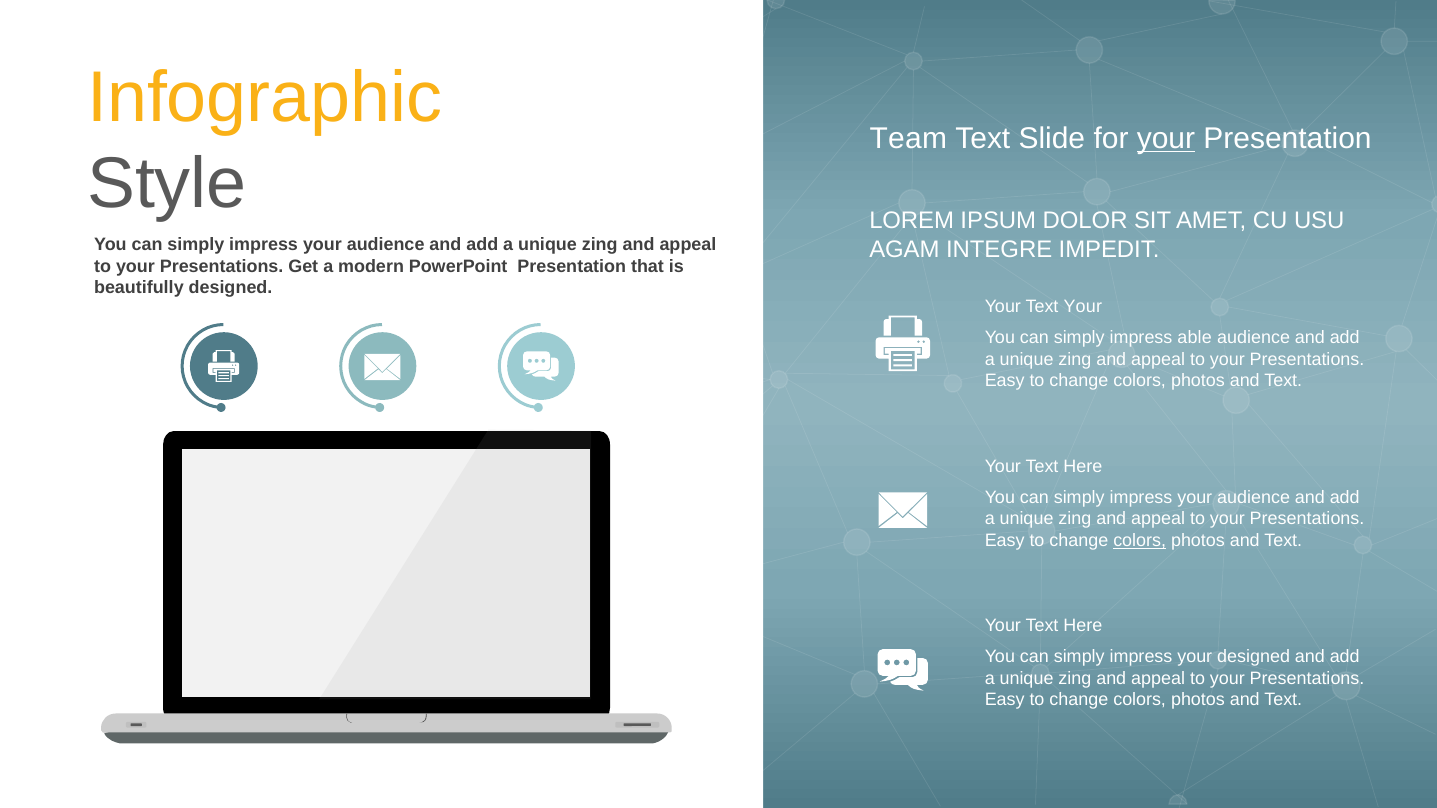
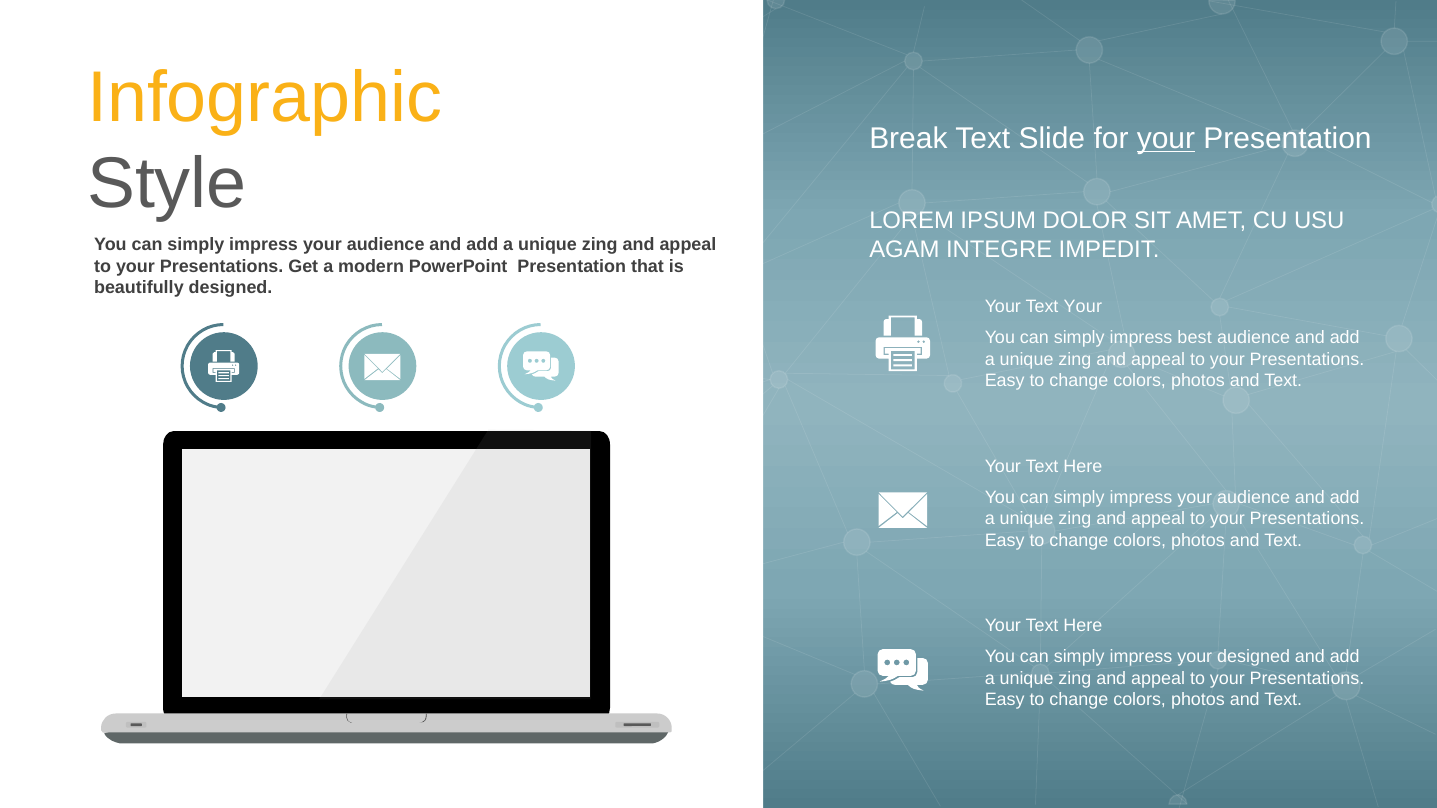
Team: Team -> Break
able: able -> best
colors at (1140, 541) underline: present -> none
